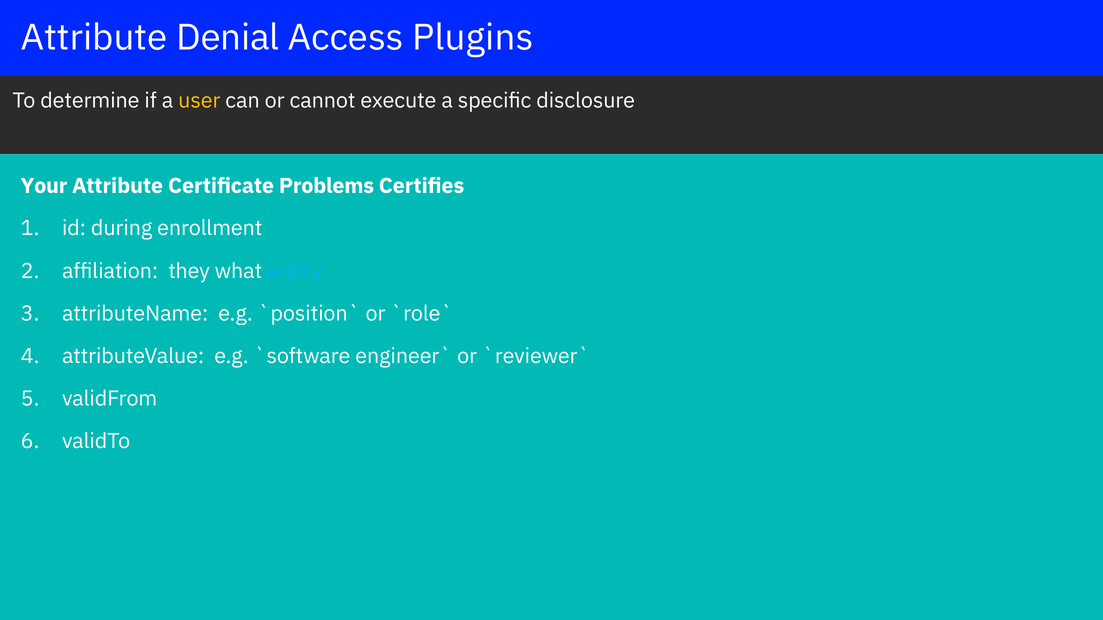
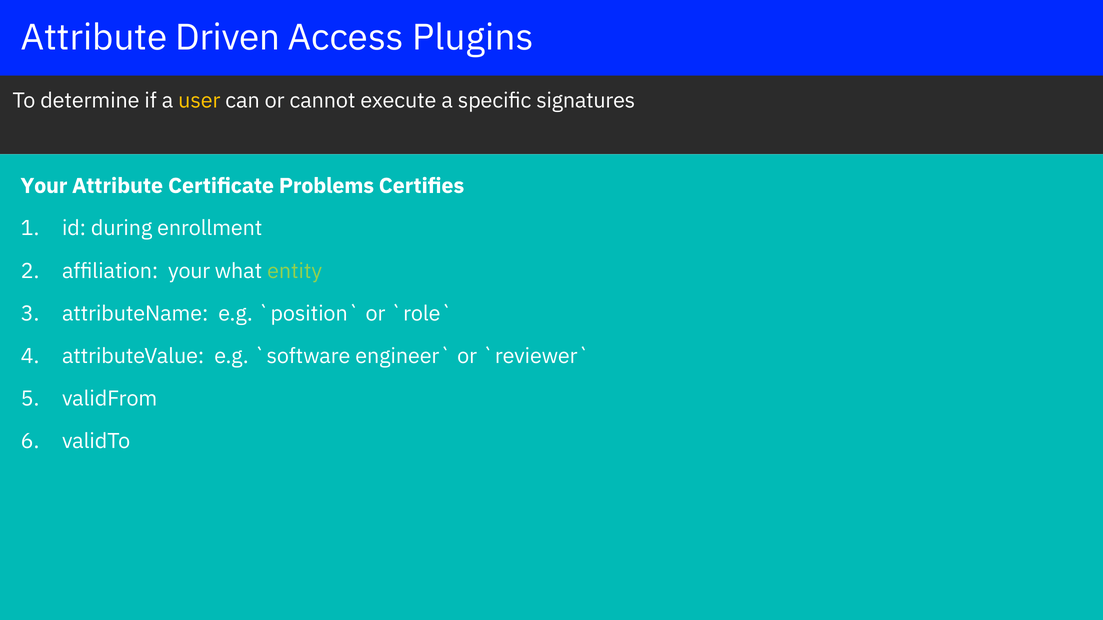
Denial: Denial -> Driven
disclosure: disclosure -> signatures
affiliation they: they -> your
entity colour: light blue -> light green
